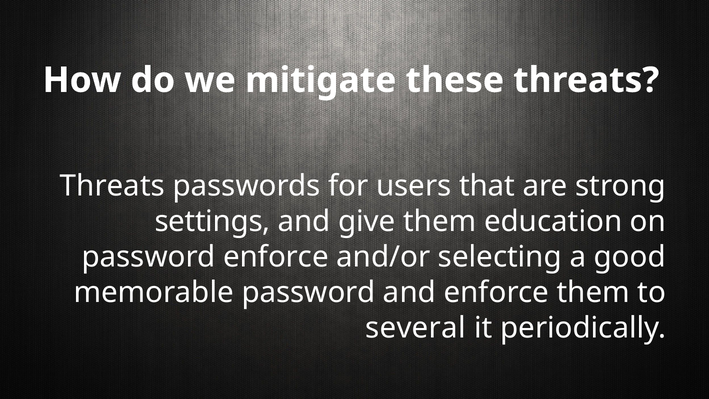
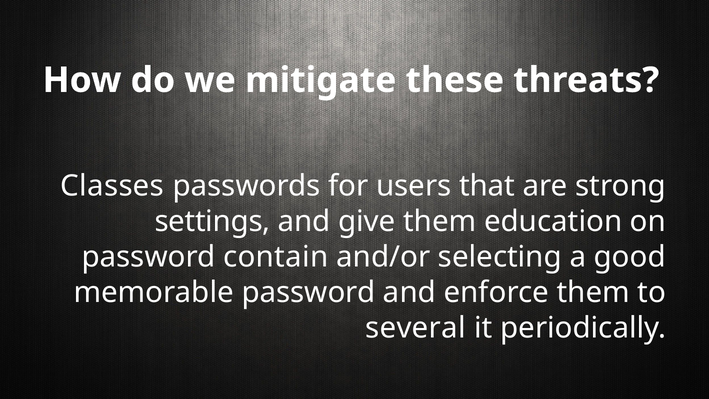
Threats at (112, 186): Threats -> Classes
password enforce: enforce -> contain
